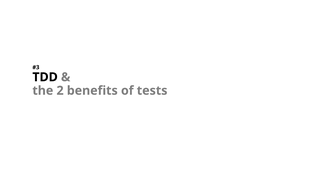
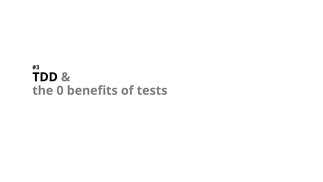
2: 2 -> 0
